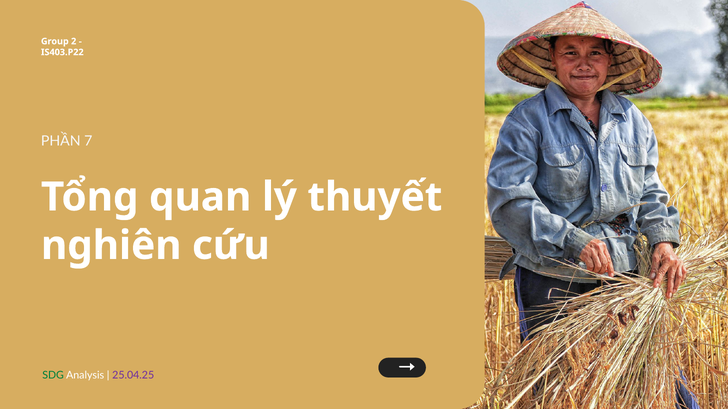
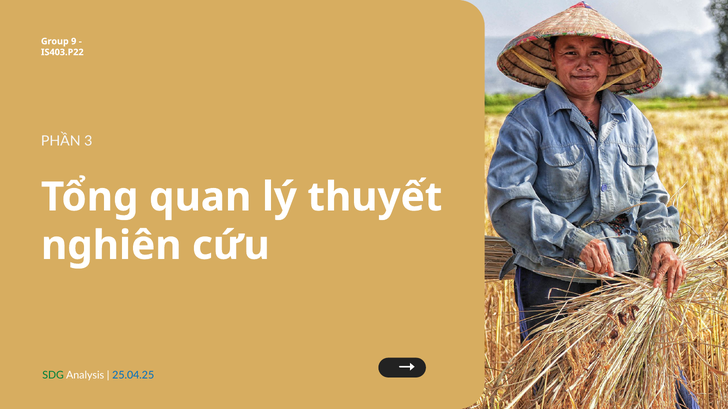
2: 2 -> 9
7: 7 -> 3
25.04.25 colour: purple -> blue
